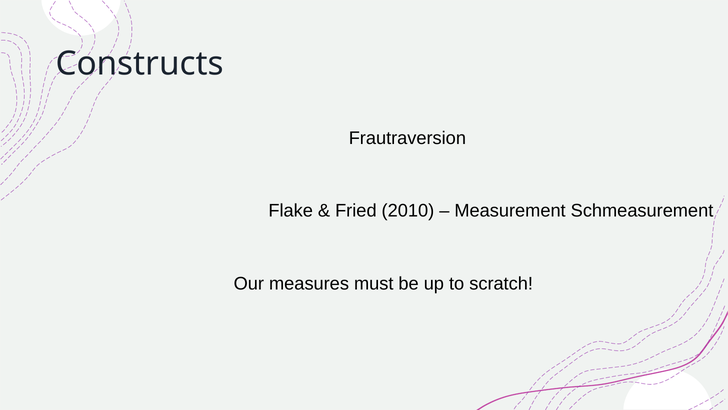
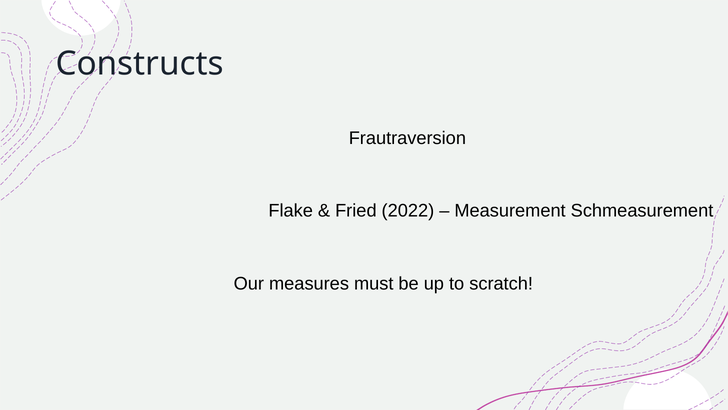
2010: 2010 -> 2022
